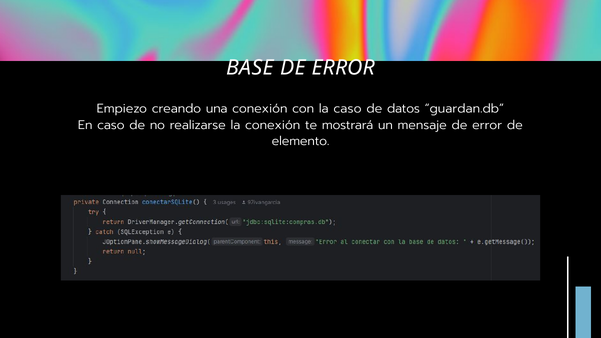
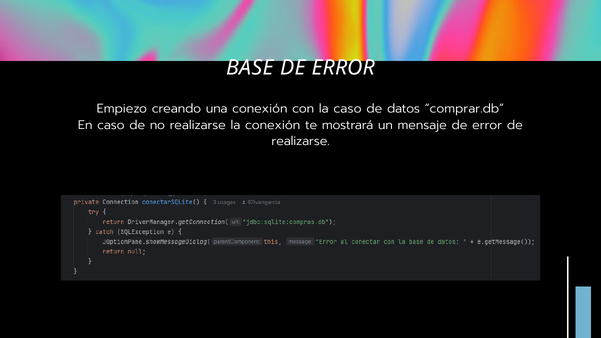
guardan.db: guardan.db -> comprar.db
elemento at (301, 141): elemento -> realizarse
